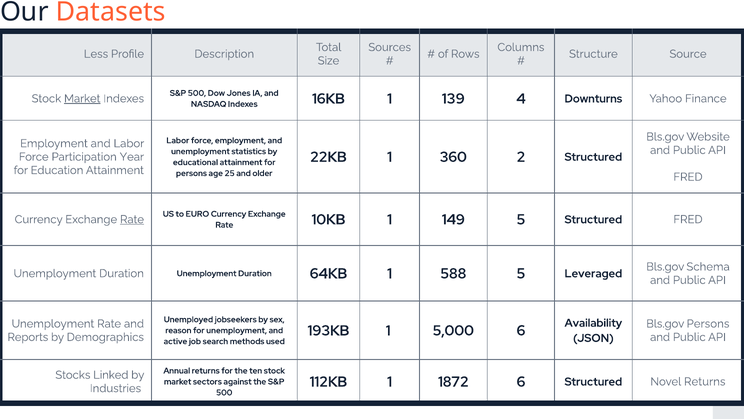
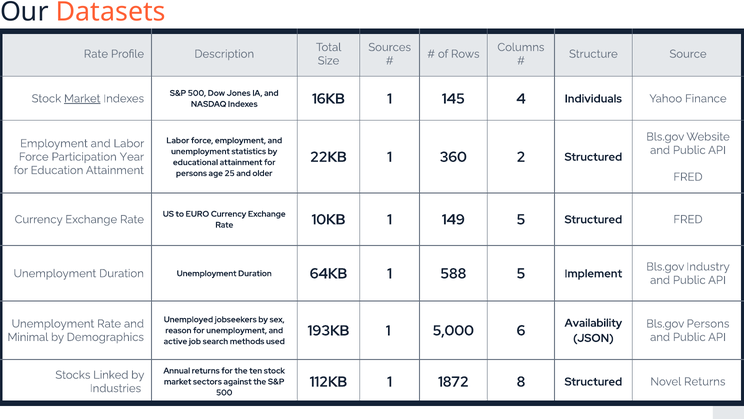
Less at (96, 54): Less -> Rate
139: 139 -> 145
Downturns: Downturns -> Individuals
Rate at (132, 219) underline: present -> none
Schema: Schema -> Industry
Leveraged: Leveraged -> Implement
Reports: Reports -> Minimal
1872 6: 6 -> 8
